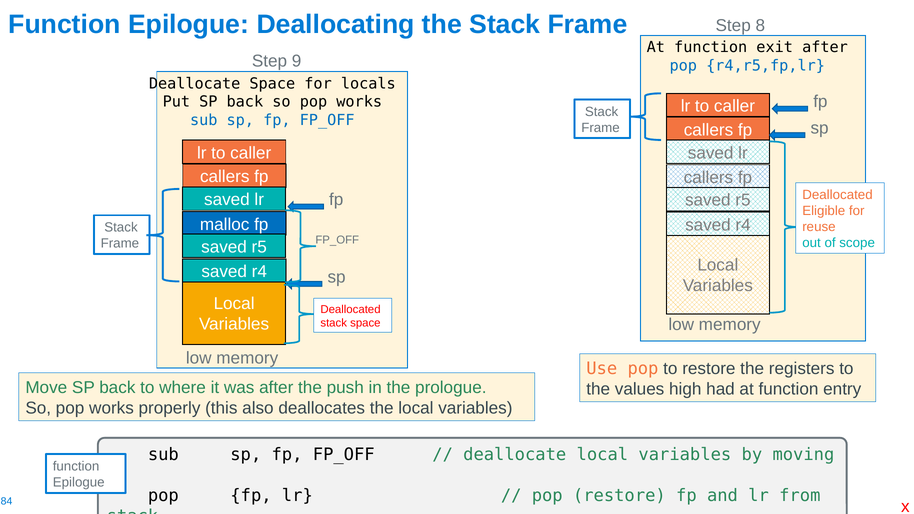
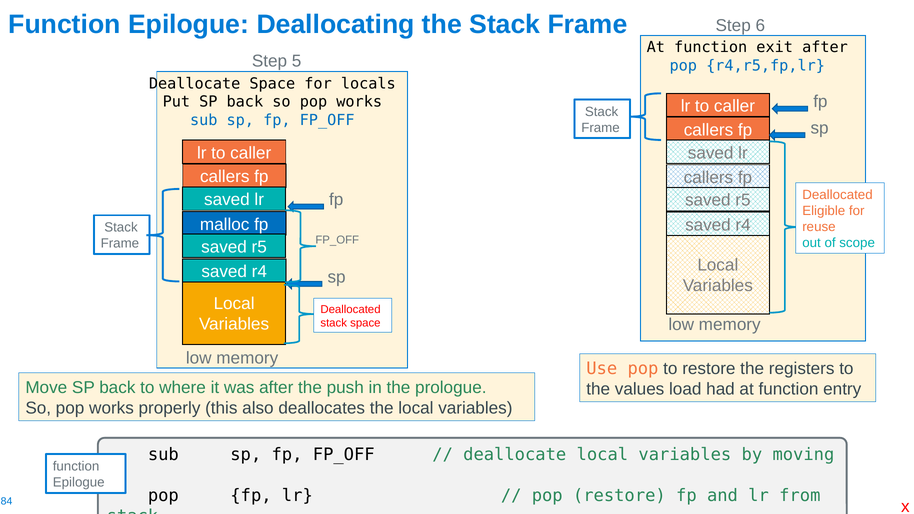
8: 8 -> 6
9: 9 -> 5
high: high -> load
